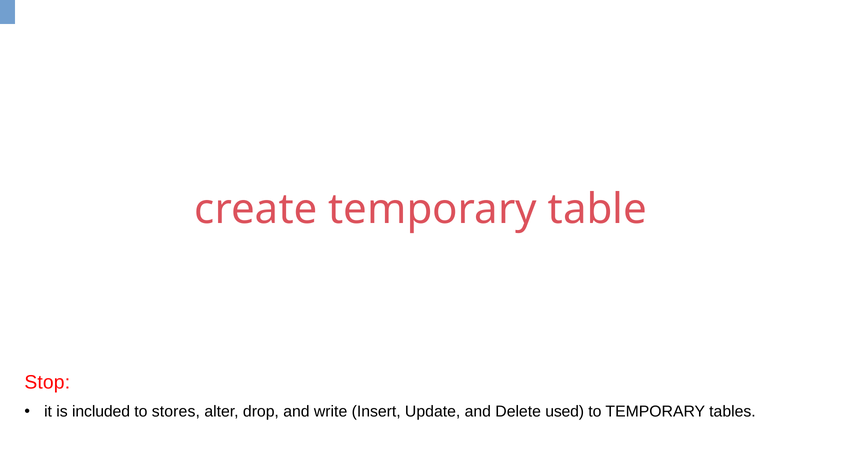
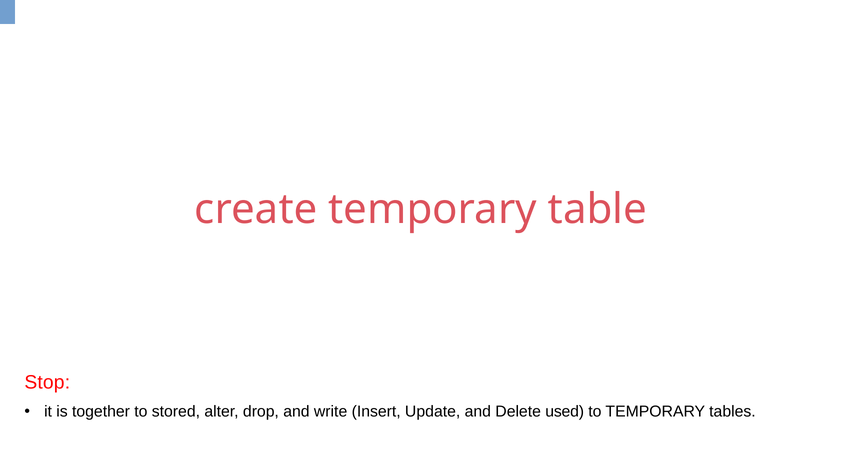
included: included -> together
stores: stores -> stored
